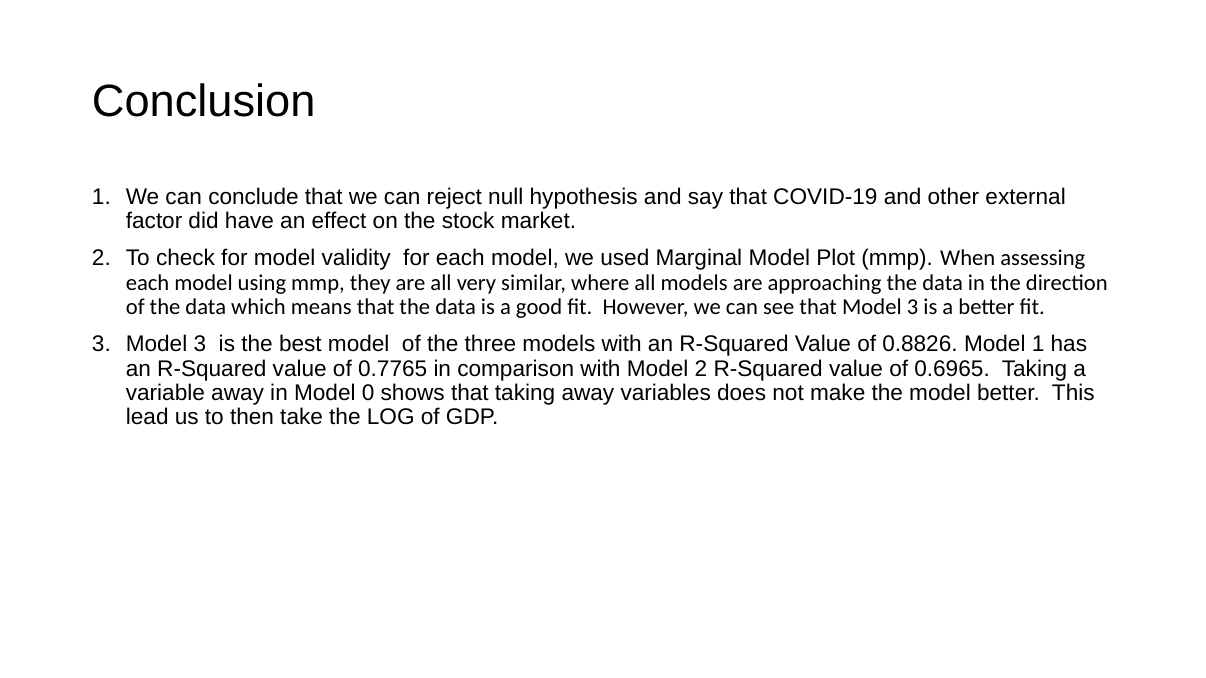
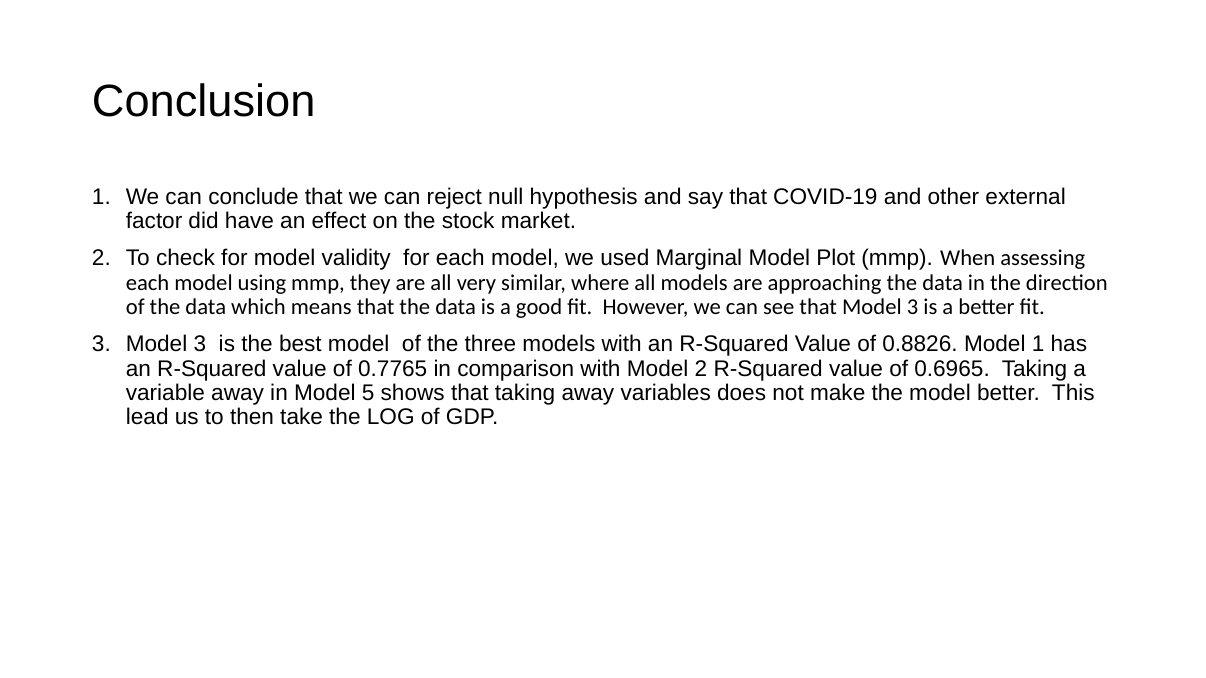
0: 0 -> 5
